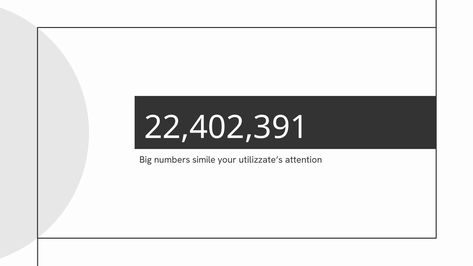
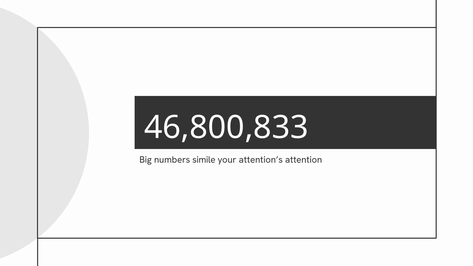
22,402,391: 22,402,391 -> 46,800,833
utilizzate’s: utilizzate’s -> attention’s
